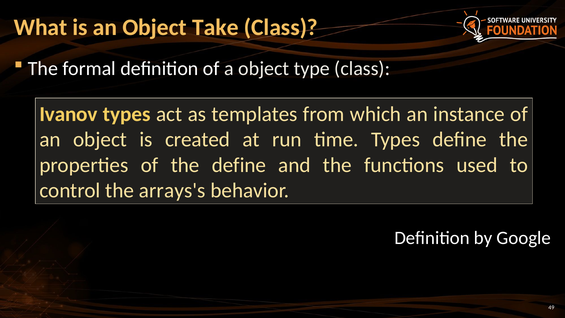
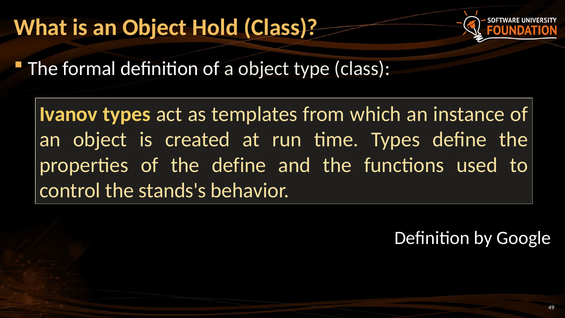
Take: Take -> Hold
arrays's: arrays's -> stands's
